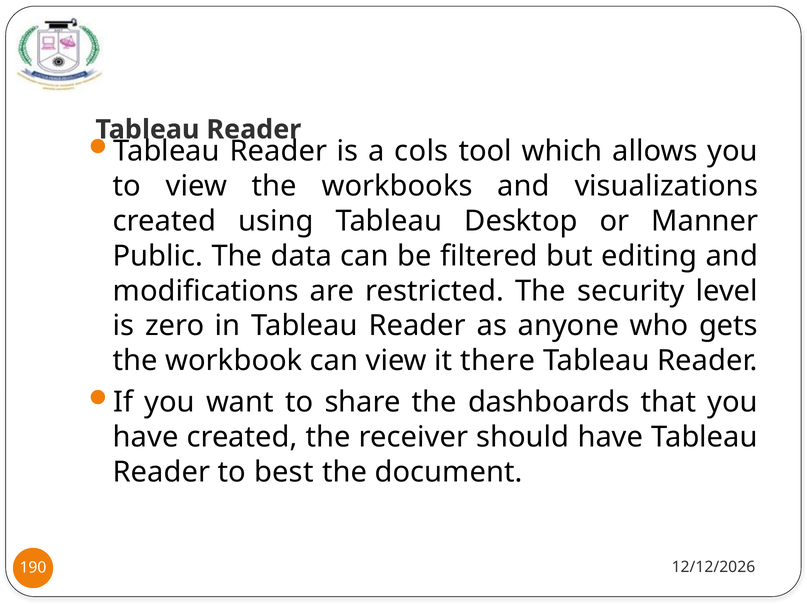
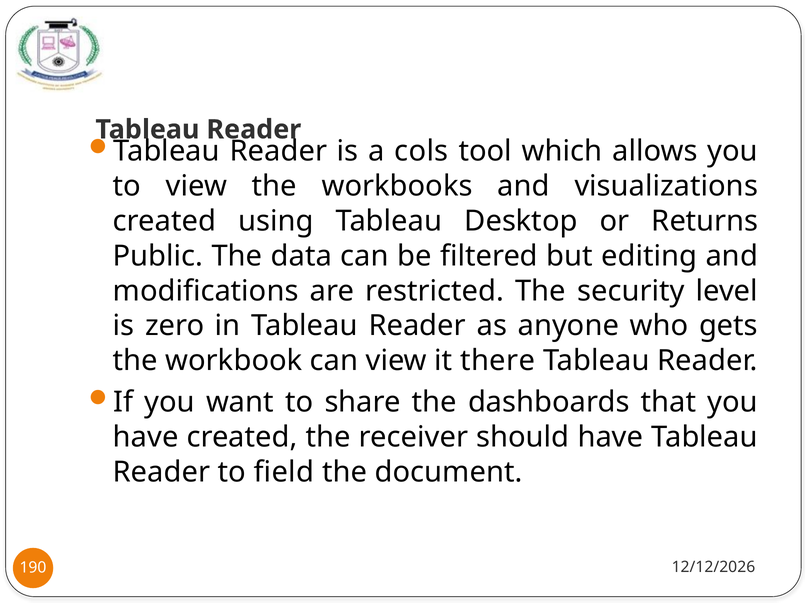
Manner: Manner -> Returns
best: best -> field
